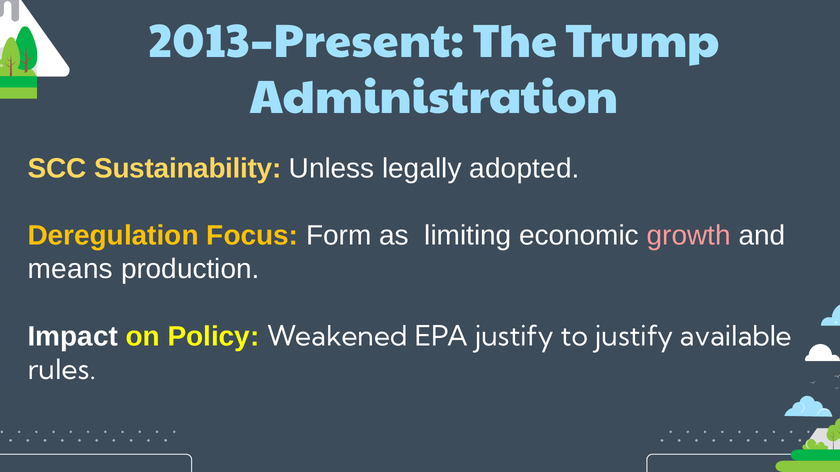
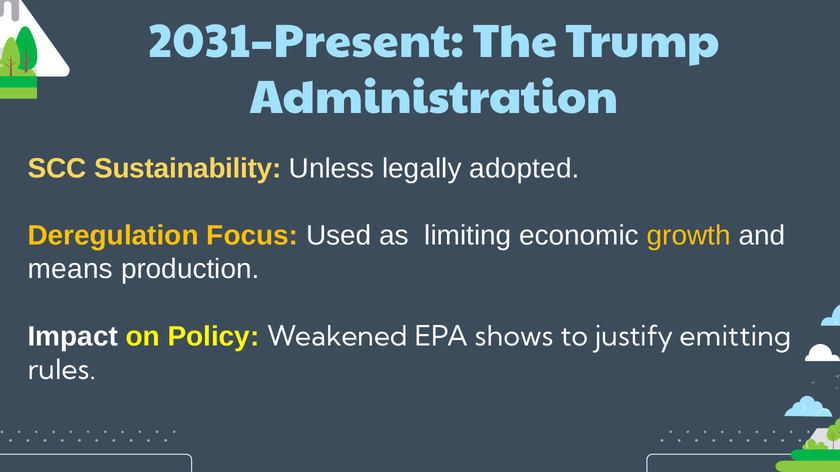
2013–Present: 2013–Present -> 2031–Present
Form: Form -> Used
growth colour: pink -> yellow
EPA justify: justify -> shows
available: available -> emitting
